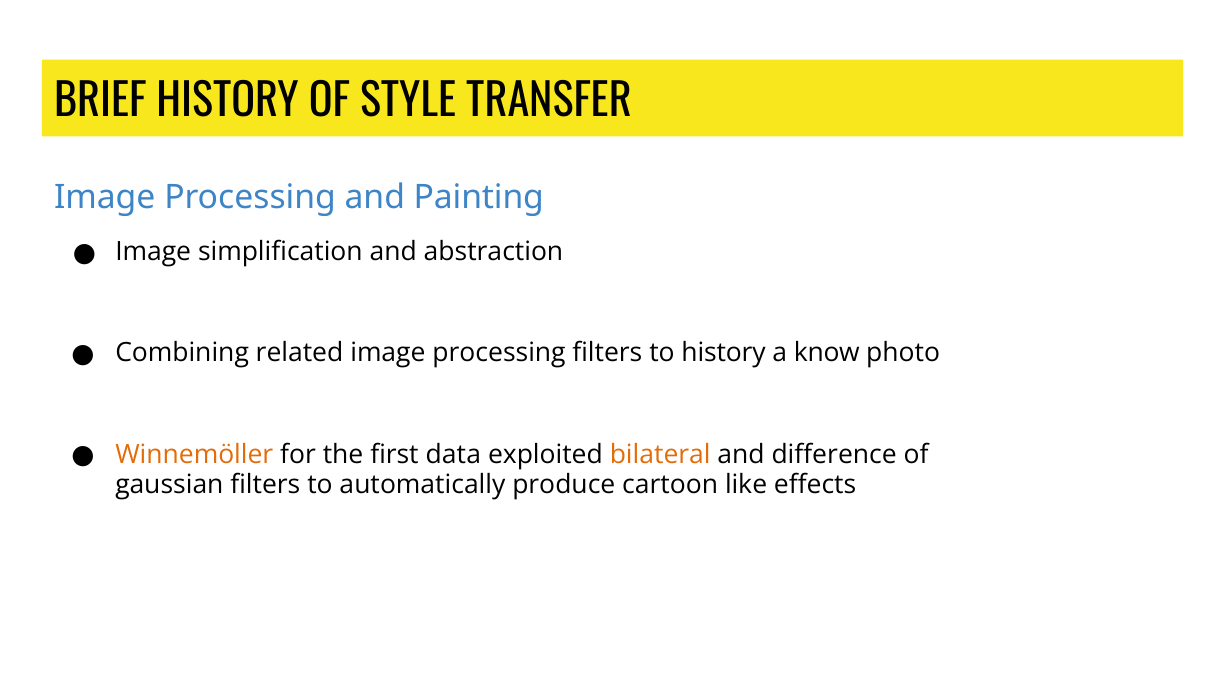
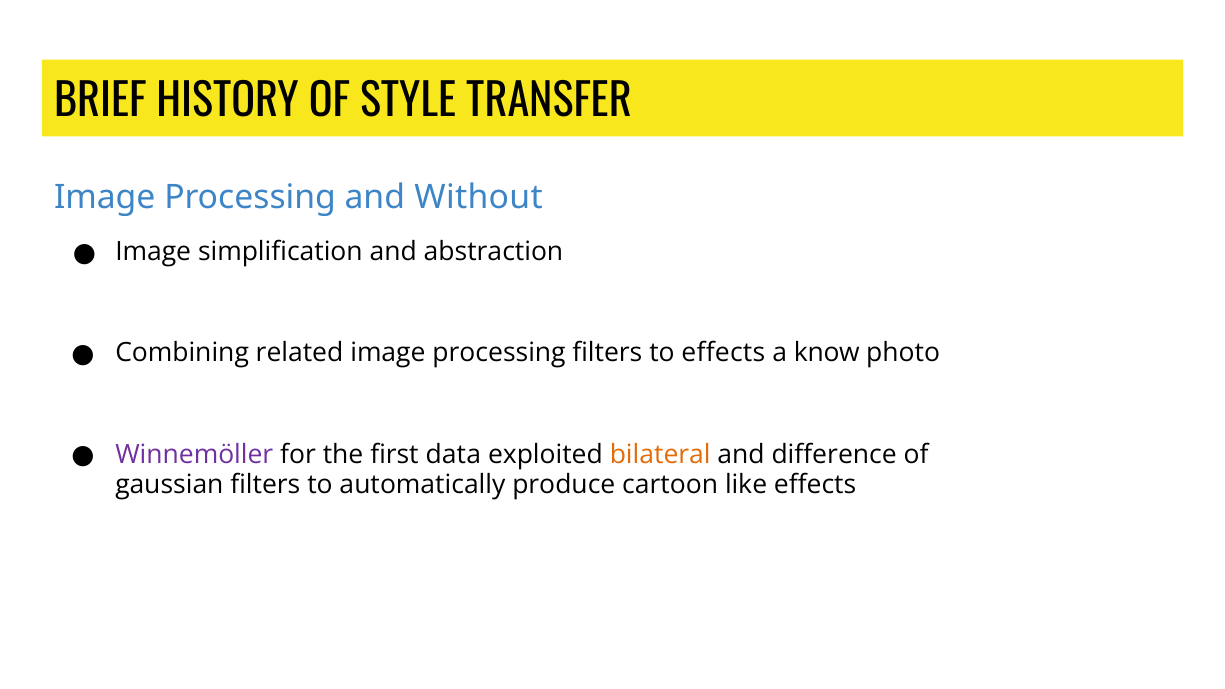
Painting: Painting -> Without
to history: history -> effects
Winnemöller colour: orange -> purple
